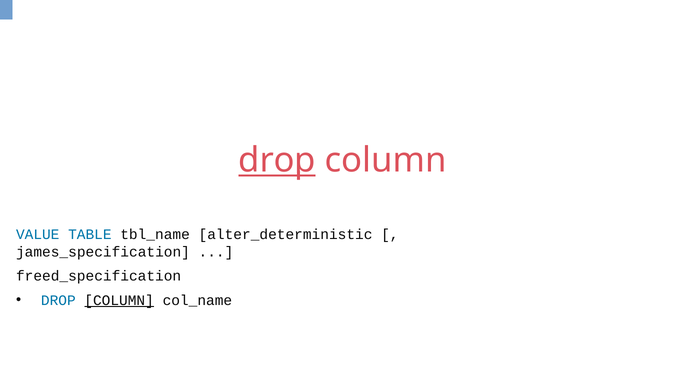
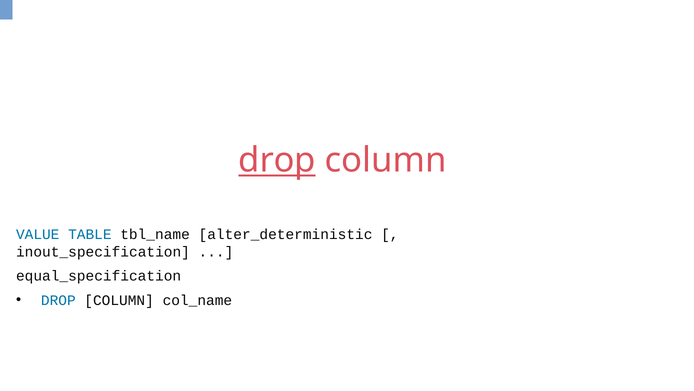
james_specification: james_specification -> inout_specification
freed_specification: freed_specification -> equal_specification
COLUMN at (119, 300) underline: present -> none
